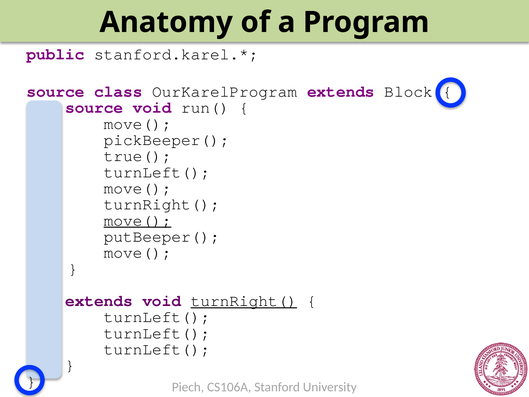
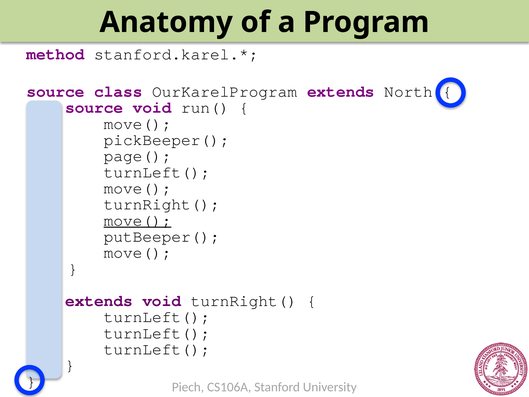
public: public -> method
Block: Block -> North
true(: true( -> page(
turnRight( at (244, 301) underline: present -> none
